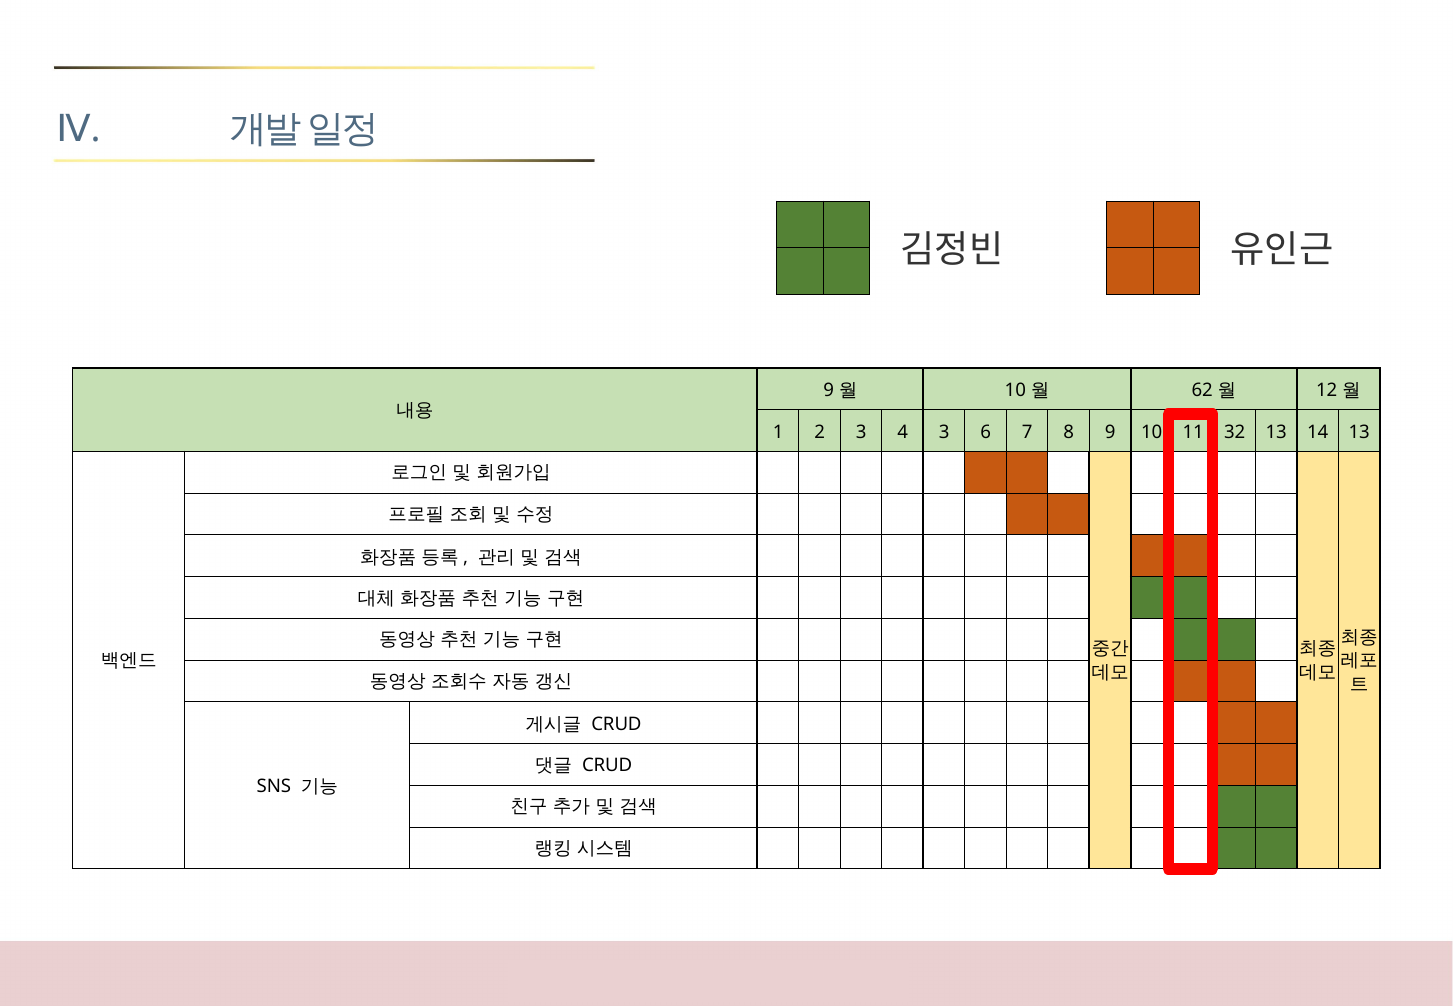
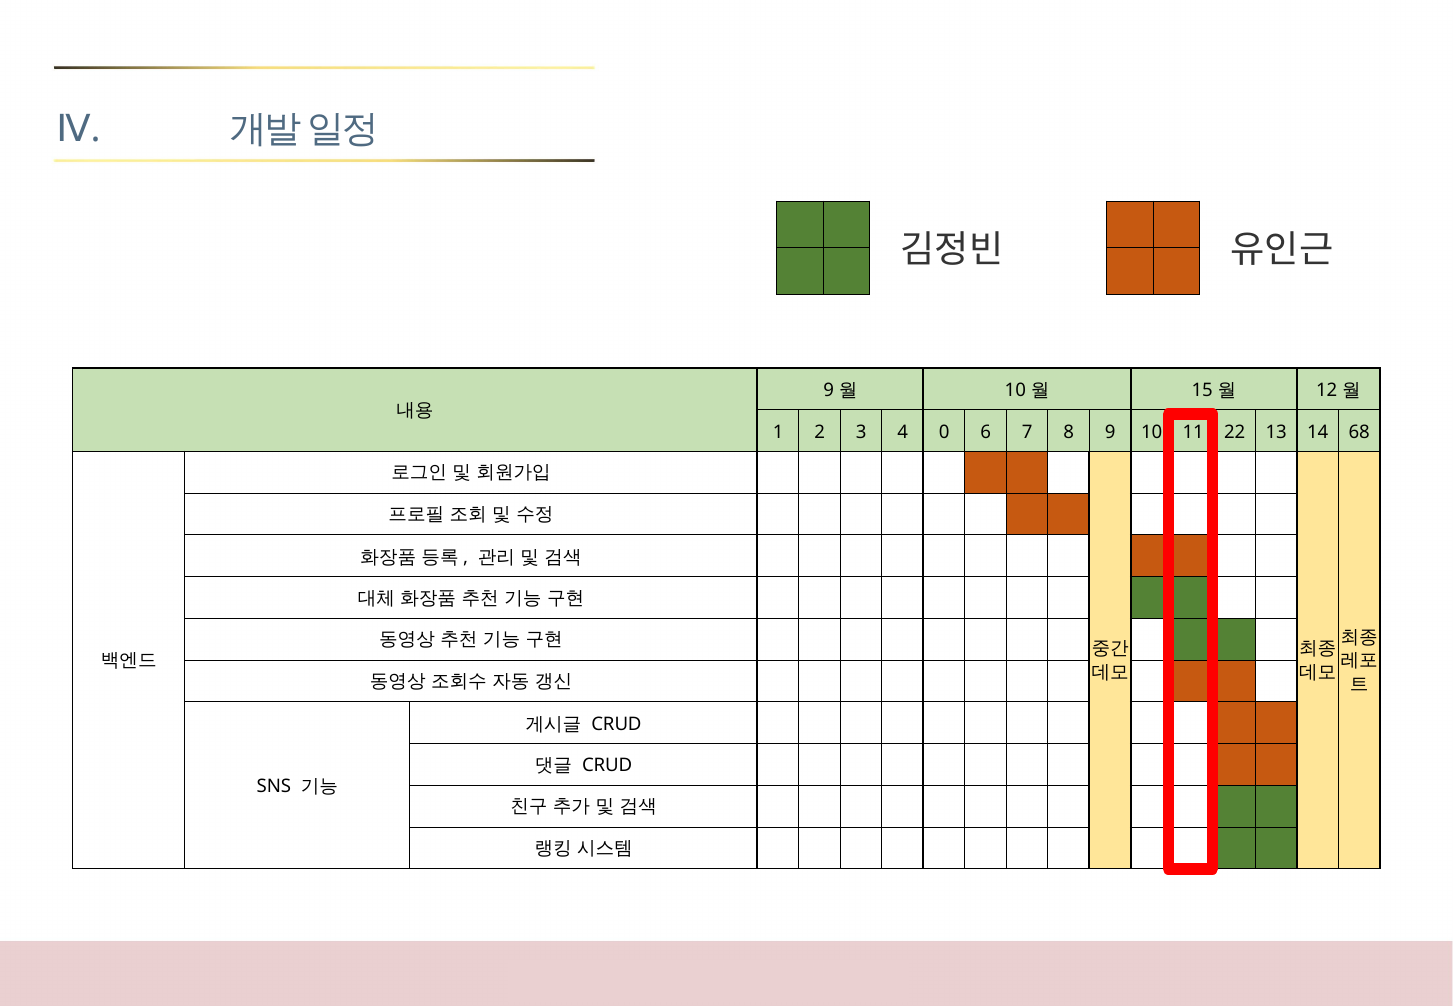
62: 62 -> 15
4 3: 3 -> 0
32: 32 -> 22
14 13: 13 -> 68
